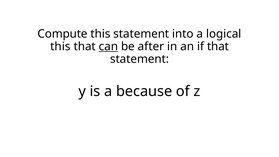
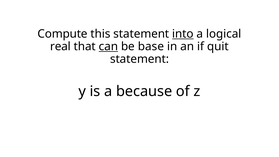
into underline: none -> present
this at (60, 46): this -> real
after: after -> base
if that: that -> quit
